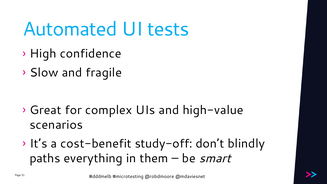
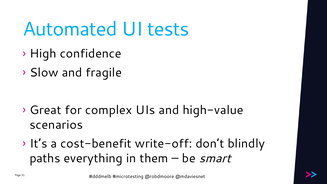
study-off: study-off -> write-off
